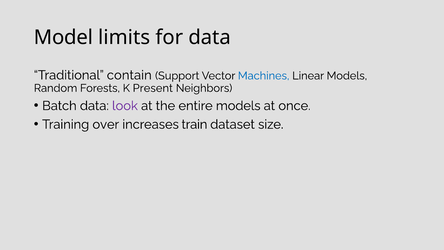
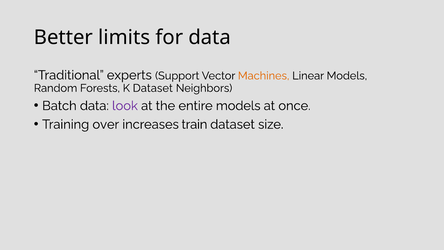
Model: Model -> Better
contain: contain -> experts
Machines colour: blue -> orange
K Present: Present -> Dataset
